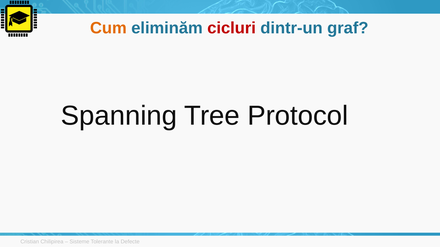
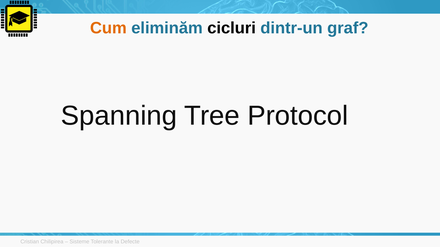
cicluri colour: red -> black
